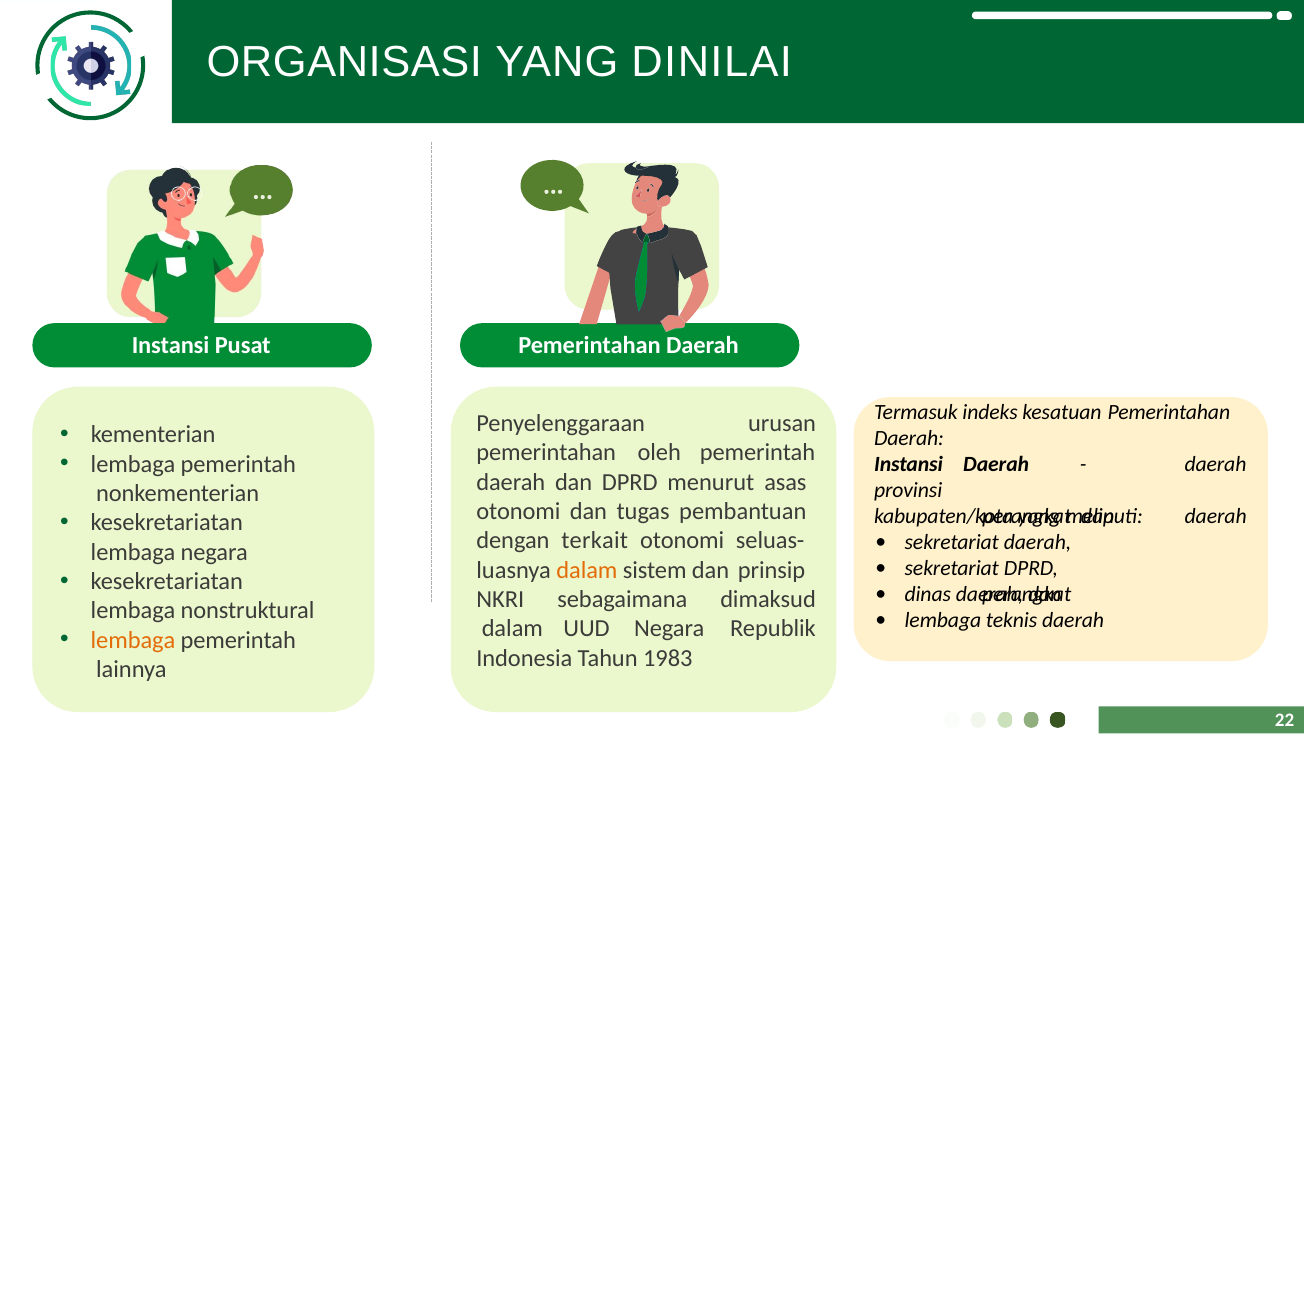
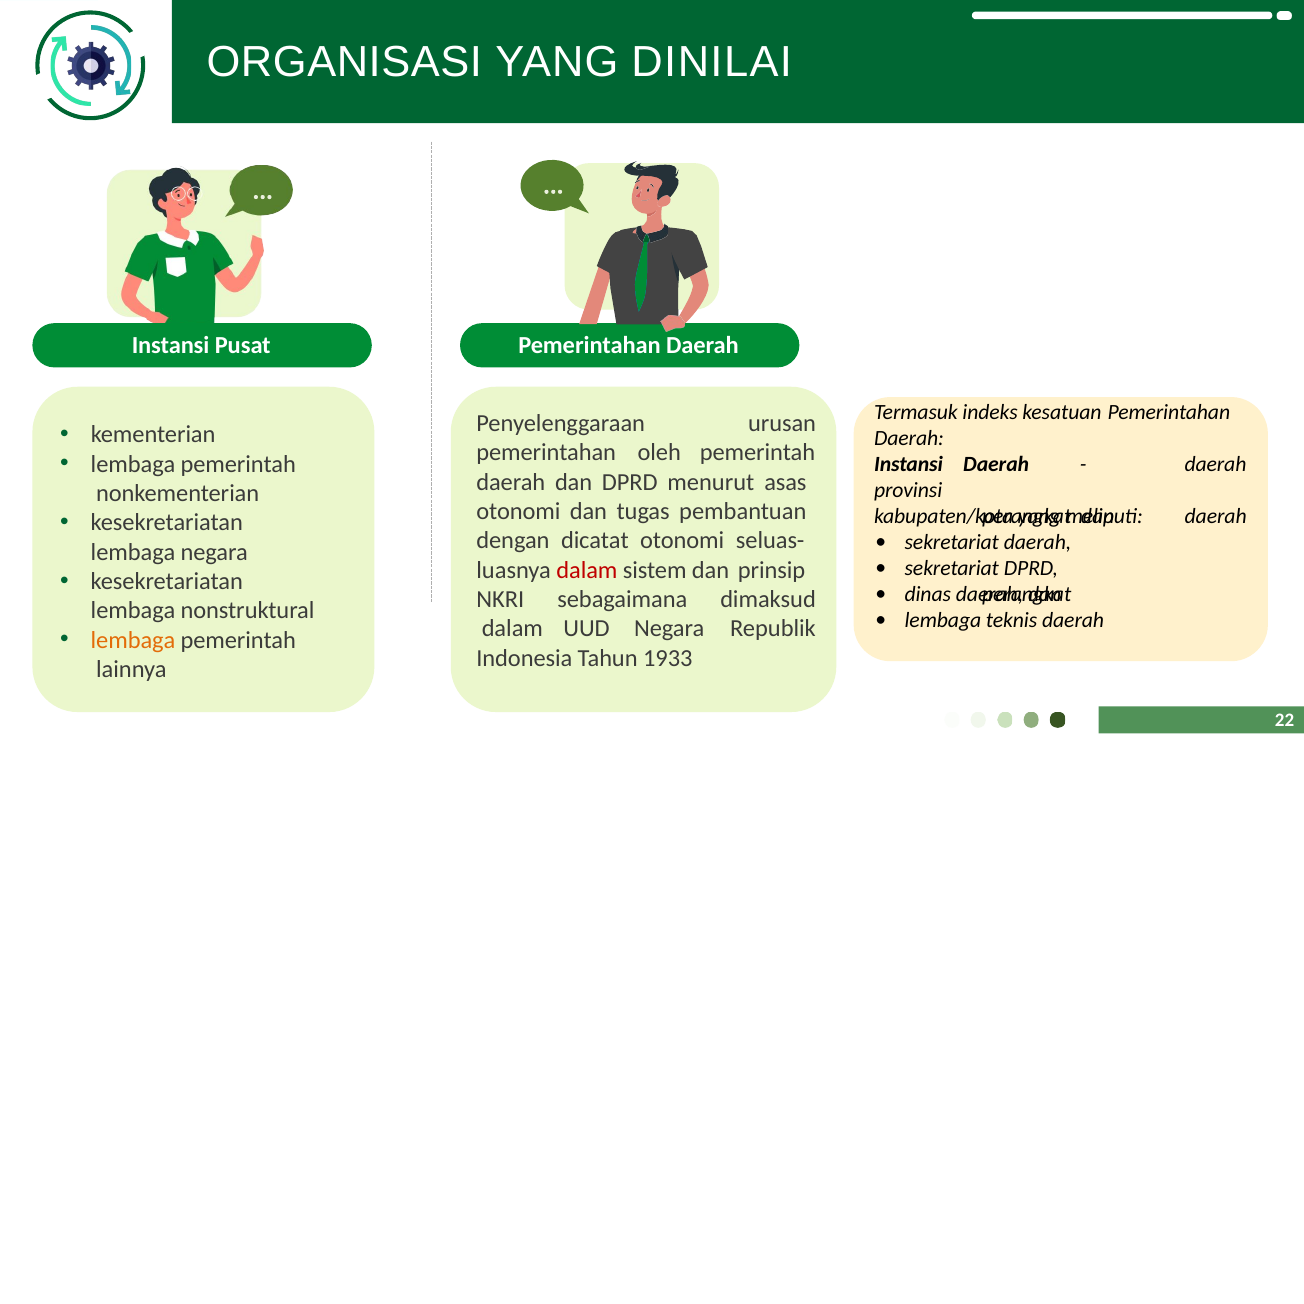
terkait: terkait -> dicatat
dalam at (587, 570) colour: orange -> red
1983: 1983 -> 1933
